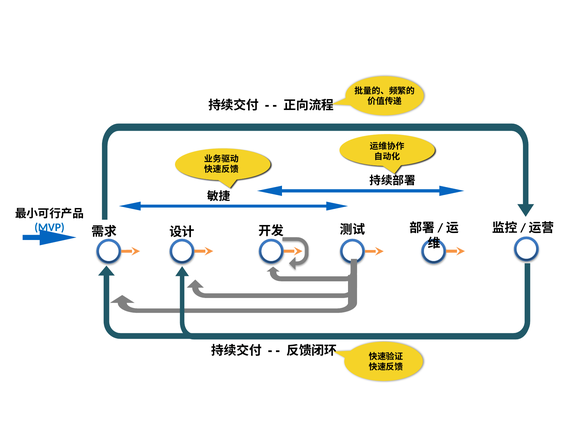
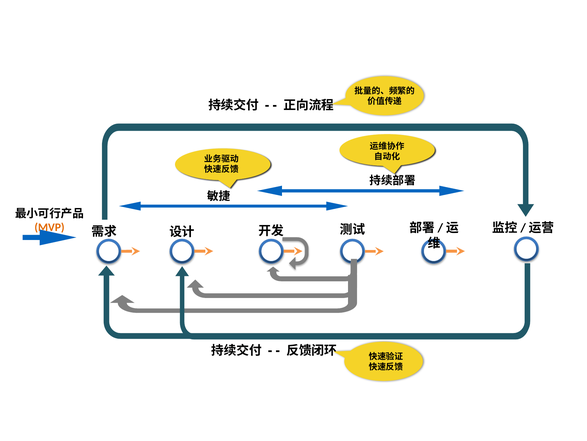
MVP colour: blue -> orange
